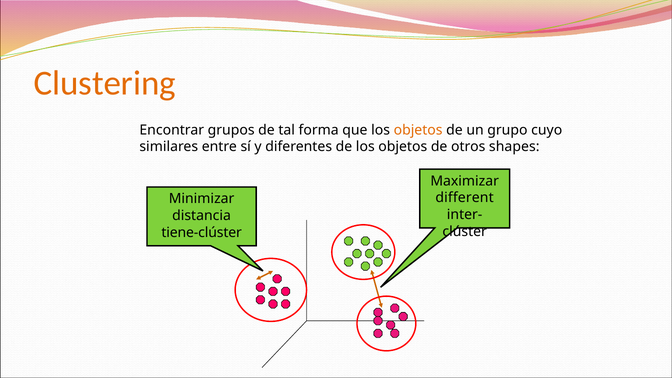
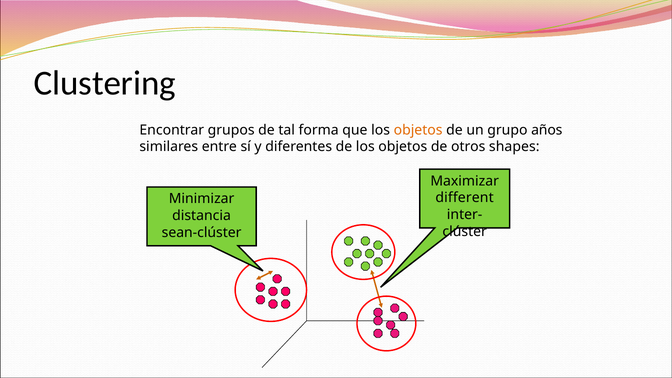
Clustering colour: orange -> black
cuyo: cuyo -> años
tiene-clúster: tiene-clúster -> sean-clúster
